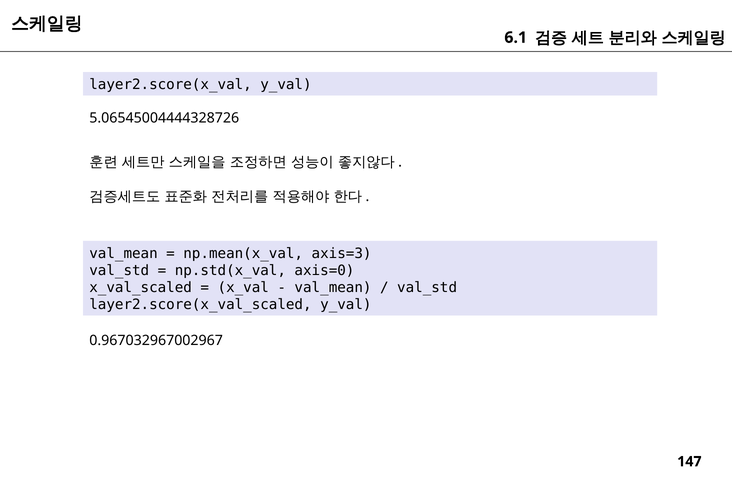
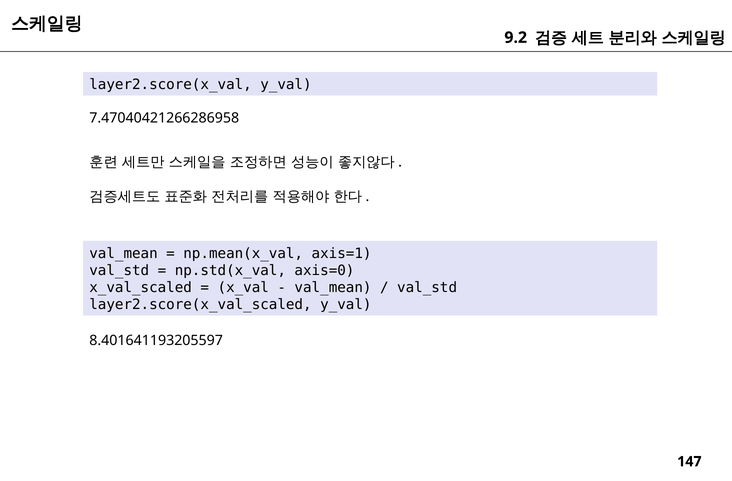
6.1: 6.1 -> 9.2
5.06545004444328726: 5.06545004444328726 -> 7.47040421266286958
axis=3: axis=3 -> axis=1
0.967032967002967: 0.967032967002967 -> 8.401641193205597
